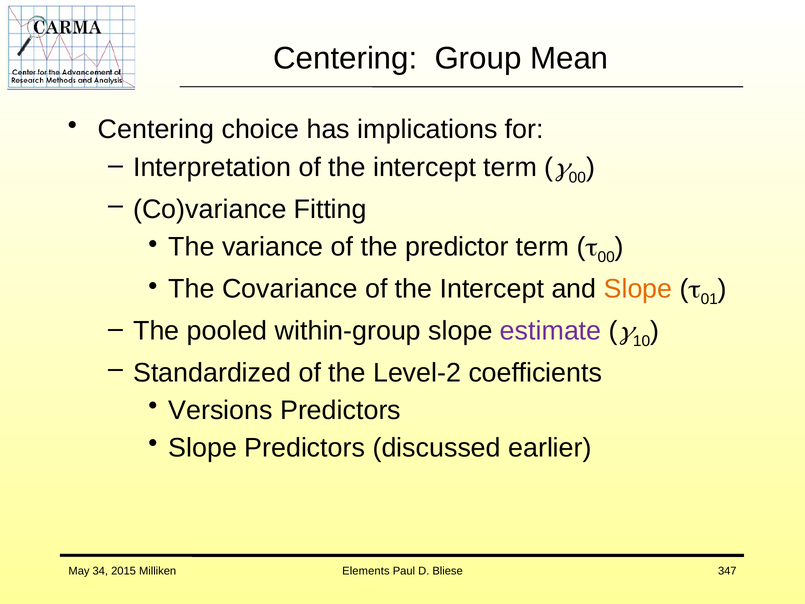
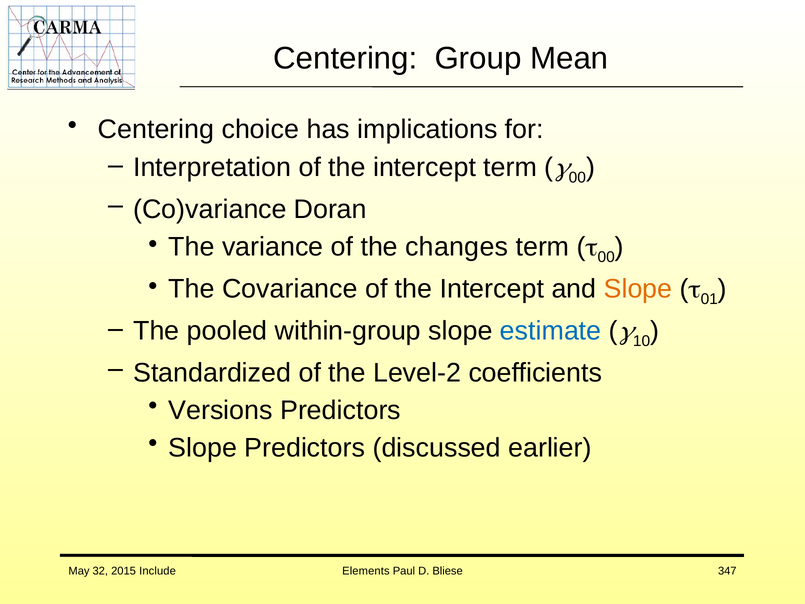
Fitting: Fitting -> Doran
predictor: predictor -> changes
estimate colour: purple -> blue
34: 34 -> 32
Milliken: Milliken -> Include
